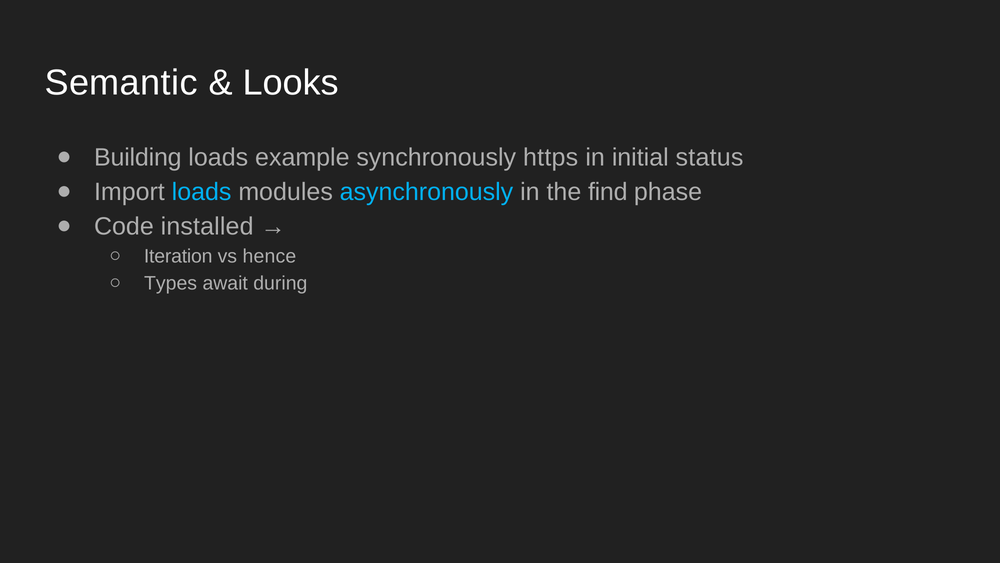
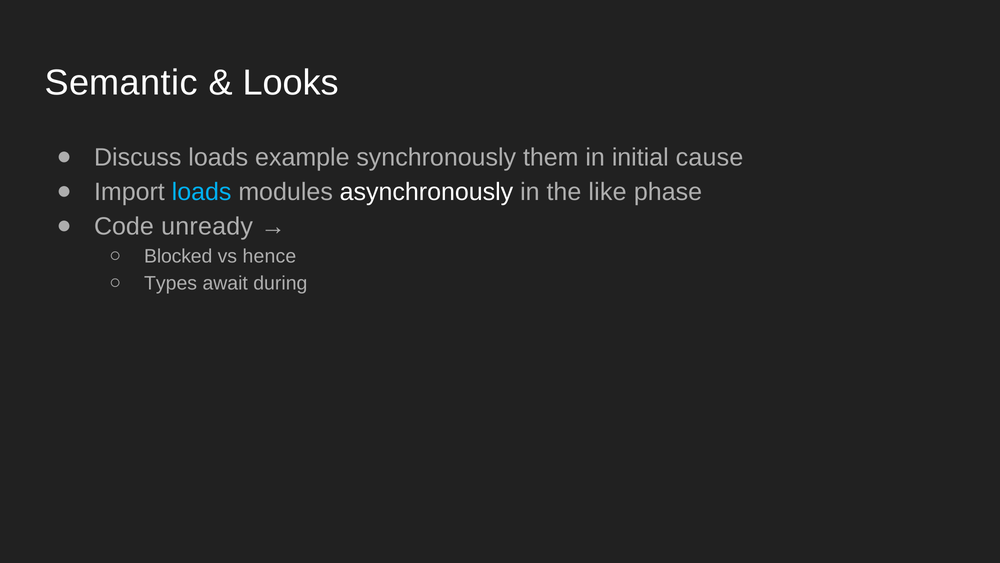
Building: Building -> Discuss
https: https -> them
status: status -> cause
asynchronously colour: light blue -> white
find: find -> like
installed: installed -> unready
Iteration: Iteration -> Blocked
